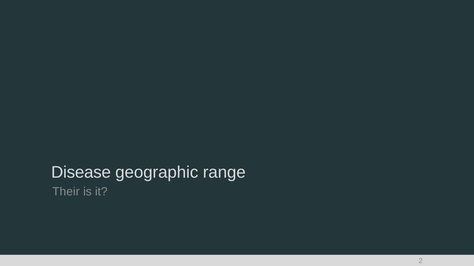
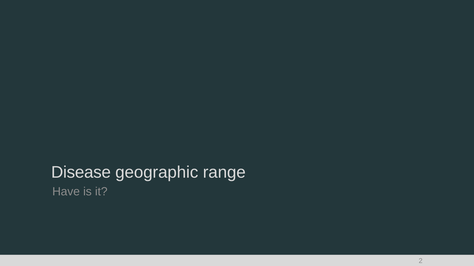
Their: Their -> Have
